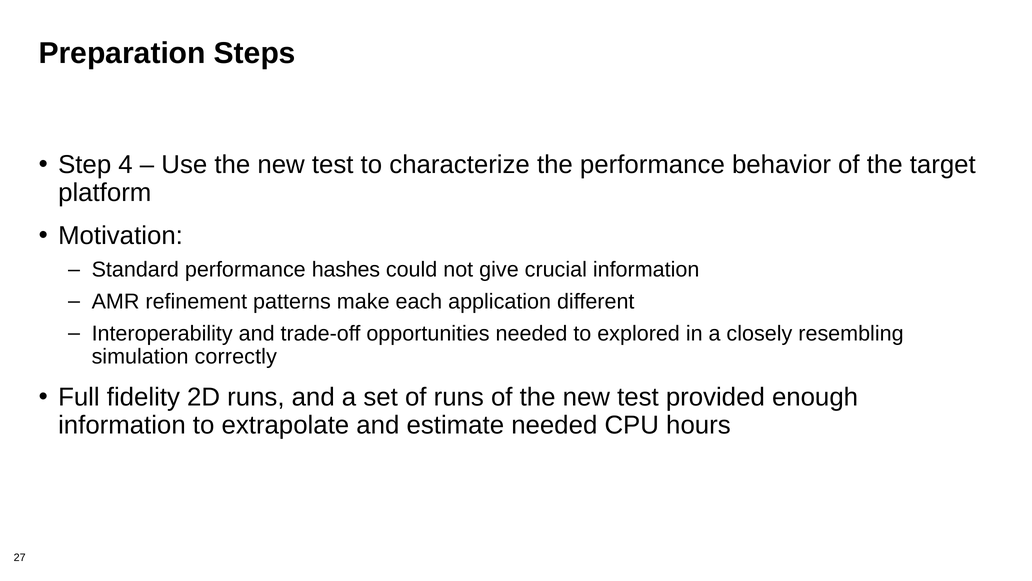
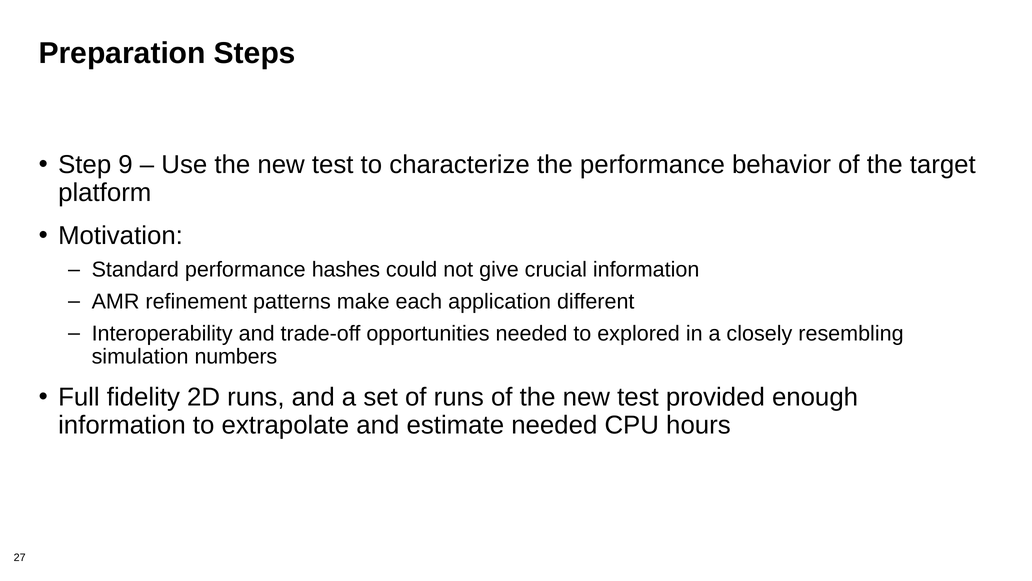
4: 4 -> 9
correctly: correctly -> numbers
